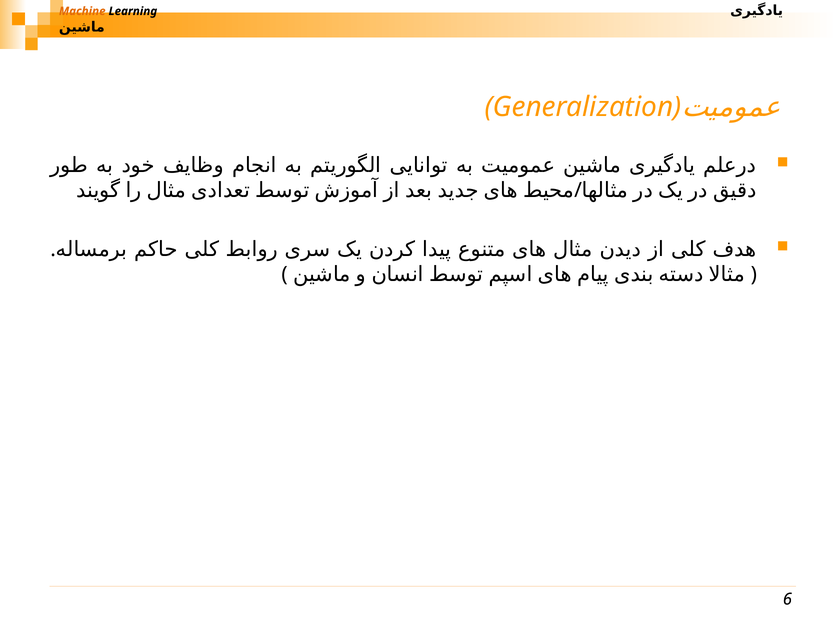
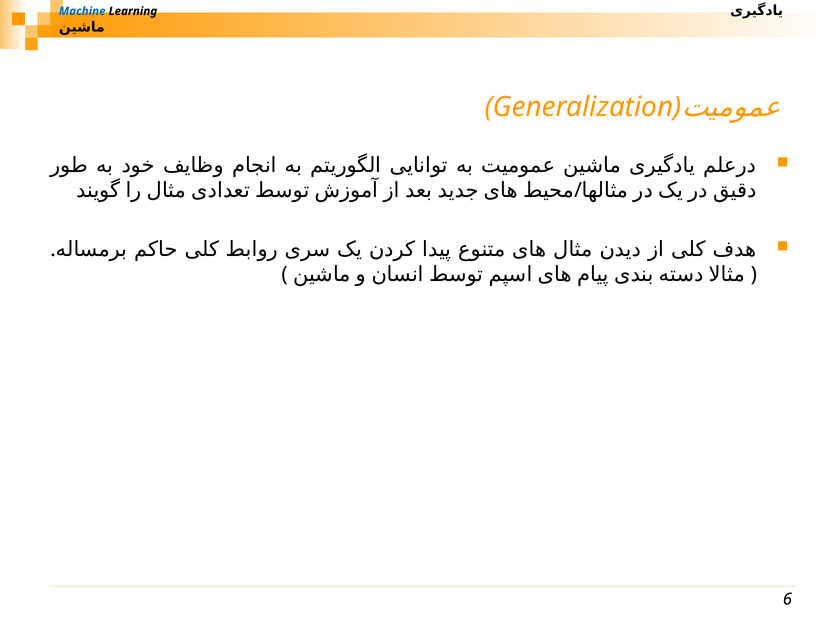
Machine colour: orange -> blue
